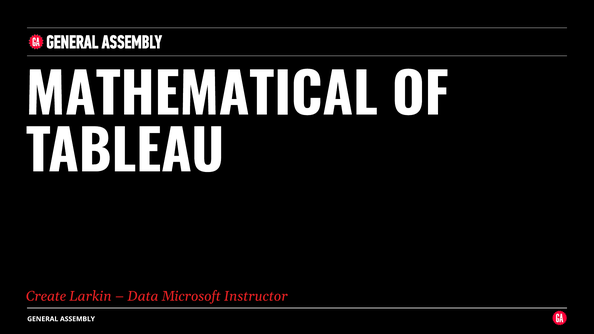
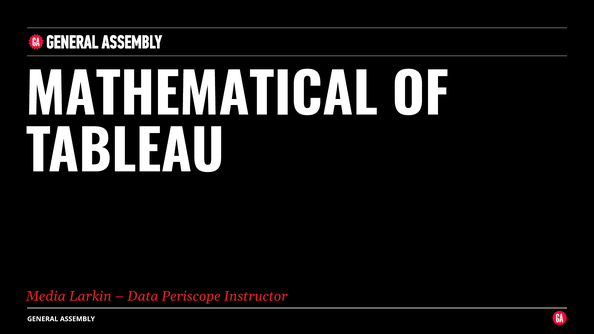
Create: Create -> Media
Microsoft: Microsoft -> Periscope
